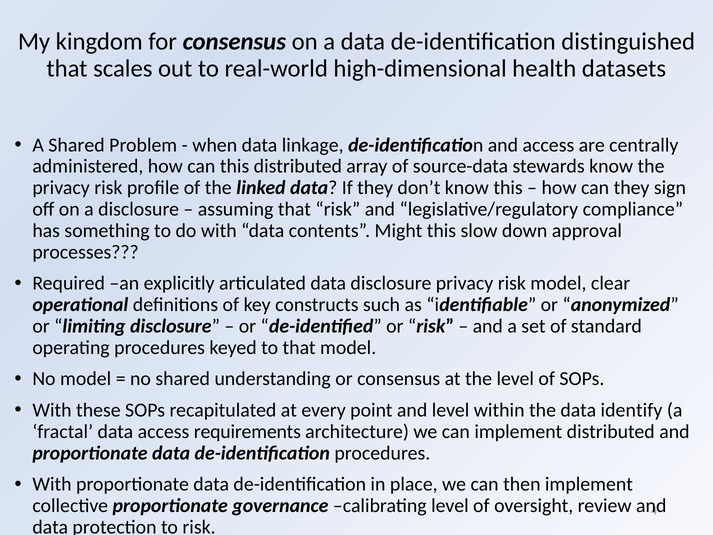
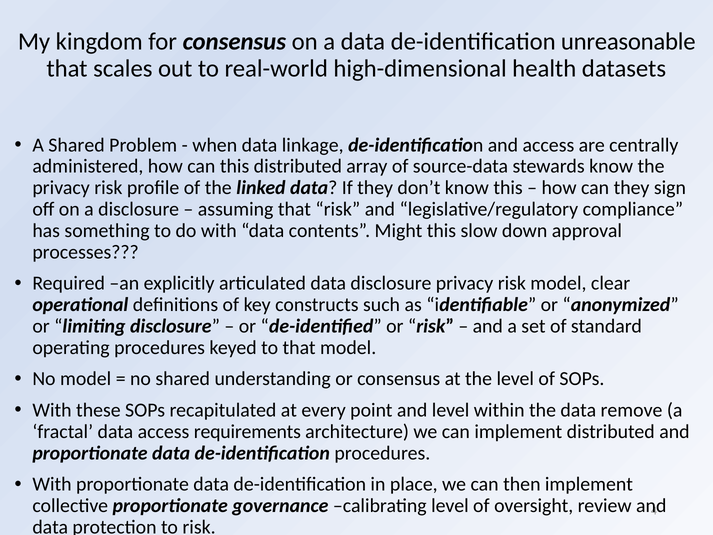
distinguished: distinguished -> unreasonable
identify: identify -> remove
